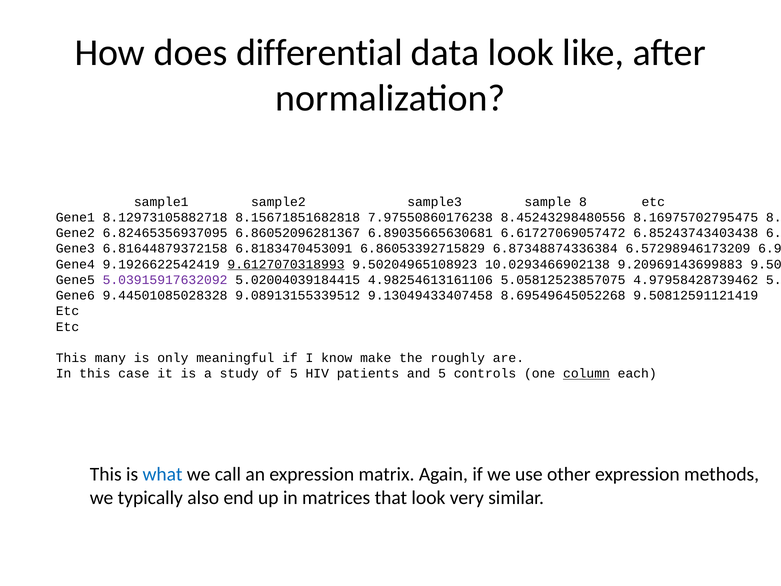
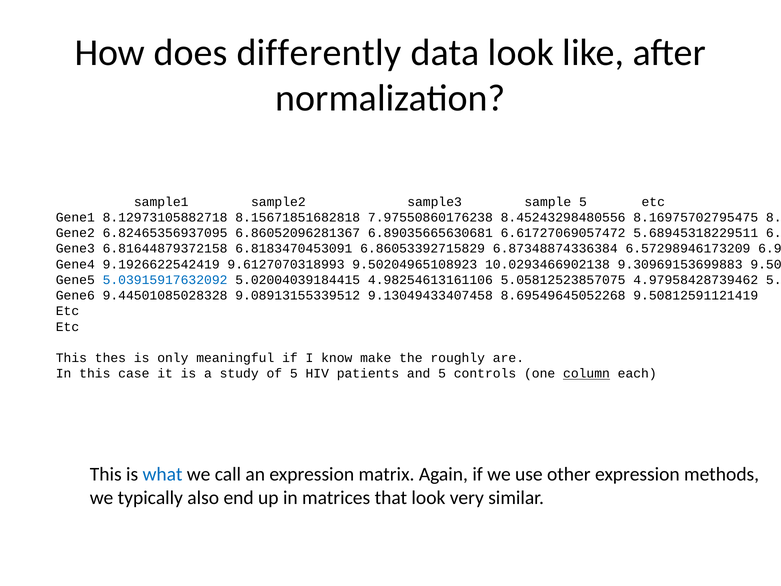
differential: differential -> differently
sample 8: 8 -> 5
6.85243743403438: 6.85243743403438 -> 5.68945318229511
9.6127070318993 underline: present -> none
9.20969143699883: 9.20969143699883 -> 9.30969153699883
5.03915917632092 colour: purple -> blue
many: many -> thes
